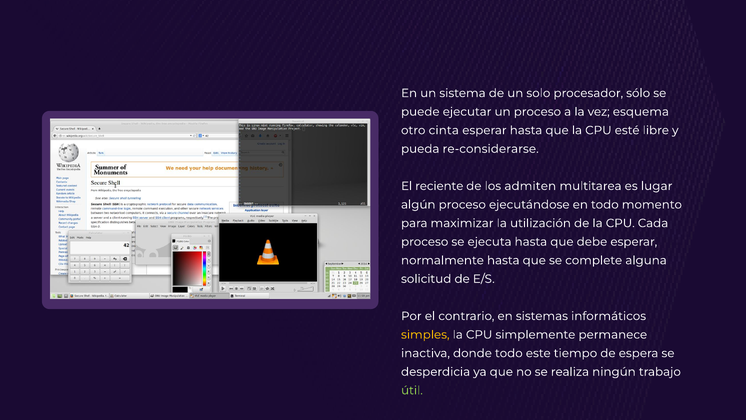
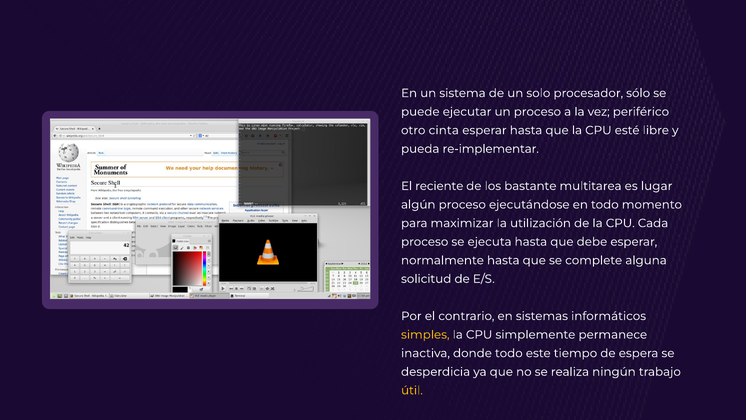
esquema: esquema -> periférico
re-considerarse: re-considerarse -> re-implementar
admiten: admiten -> bastante
útil colour: light green -> yellow
